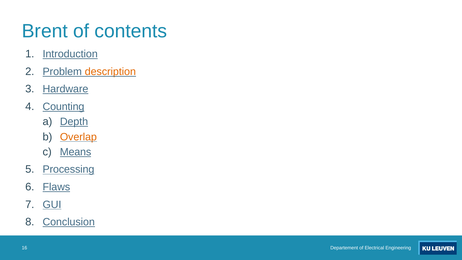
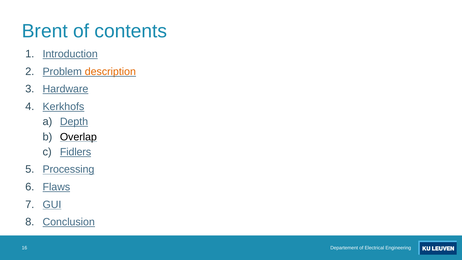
Counting: Counting -> Kerkhofs
Overlap colour: orange -> black
Means: Means -> Fidlers
